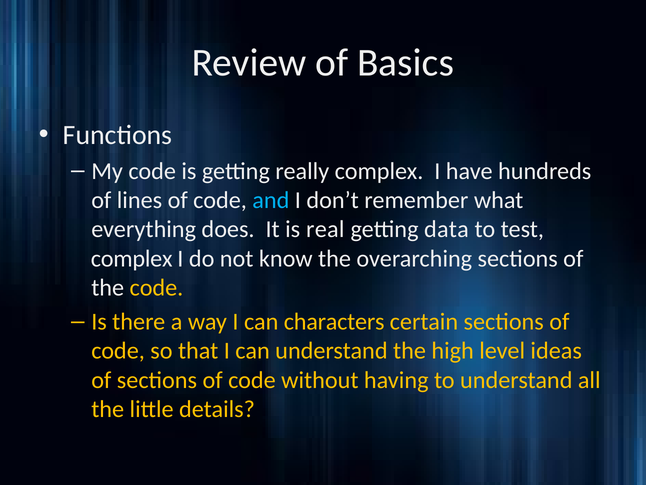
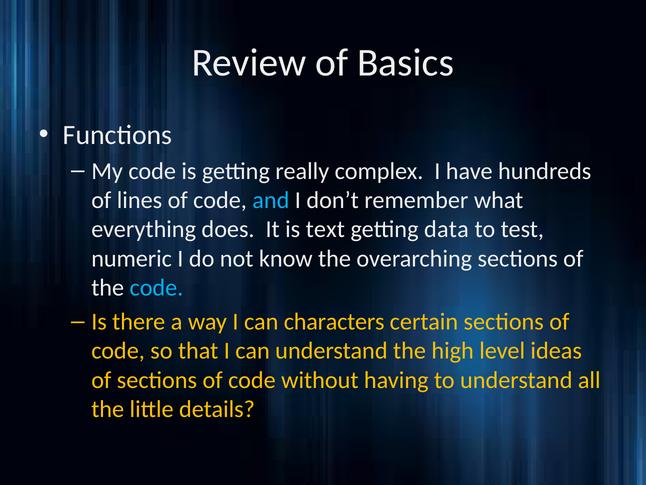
real: real -> text
complex at (132, 258): complex -> numeric
code at (156, 287) colour: yellow -> light blue
